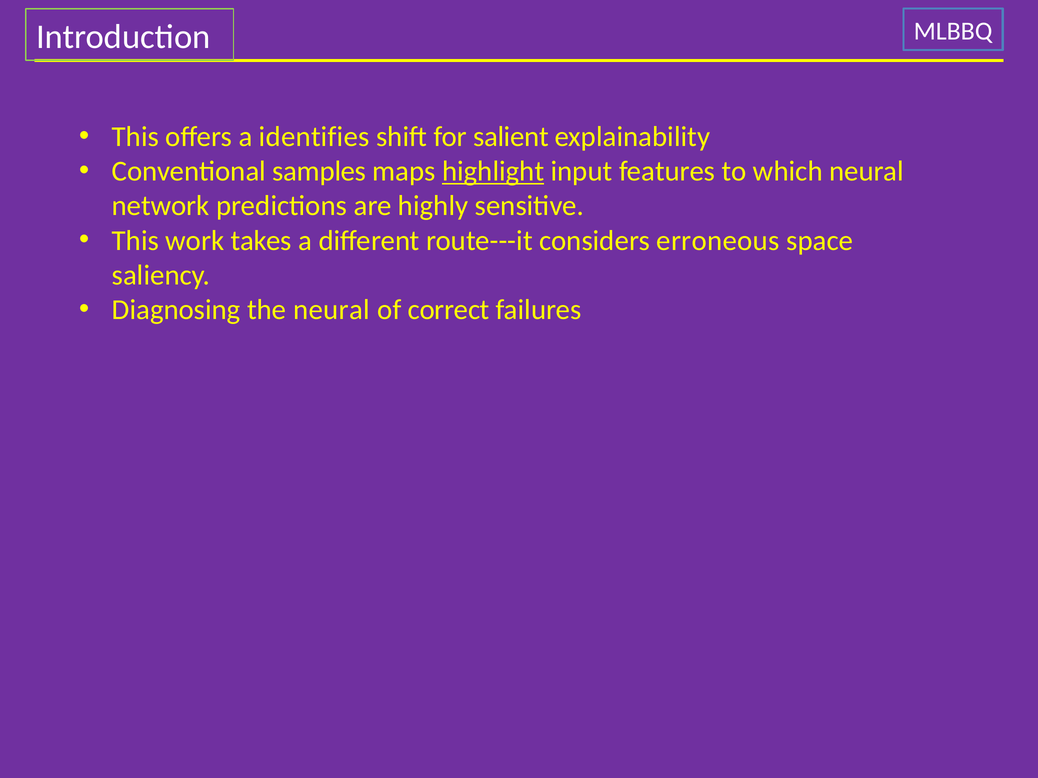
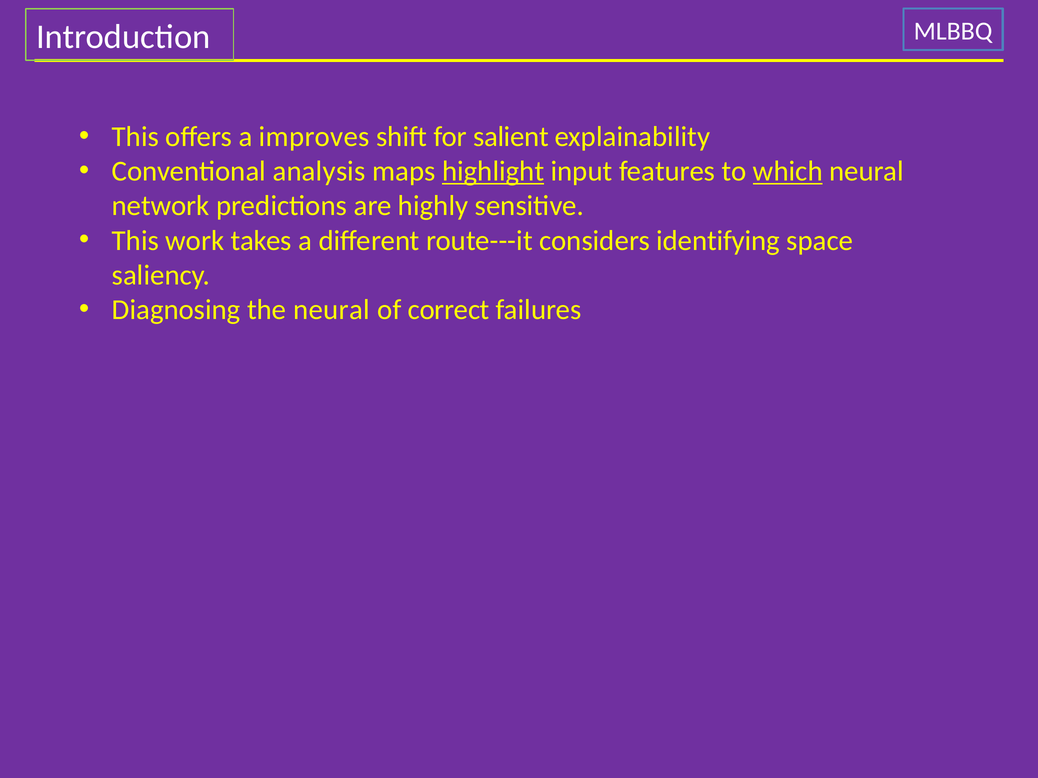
identifies: identifies -> improves
samples: samples -> analysis
which underline: none -> present
erroneous: erroneous -> identifying
